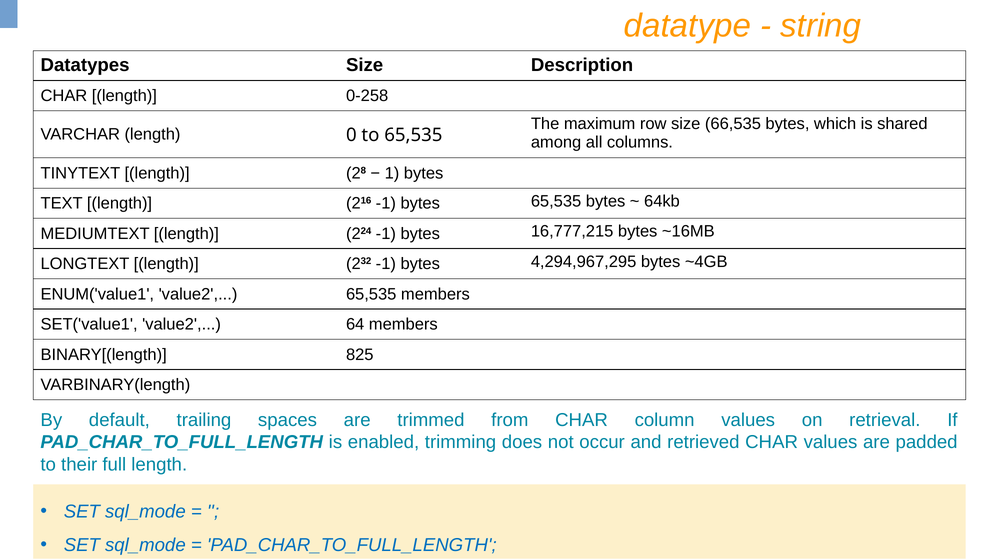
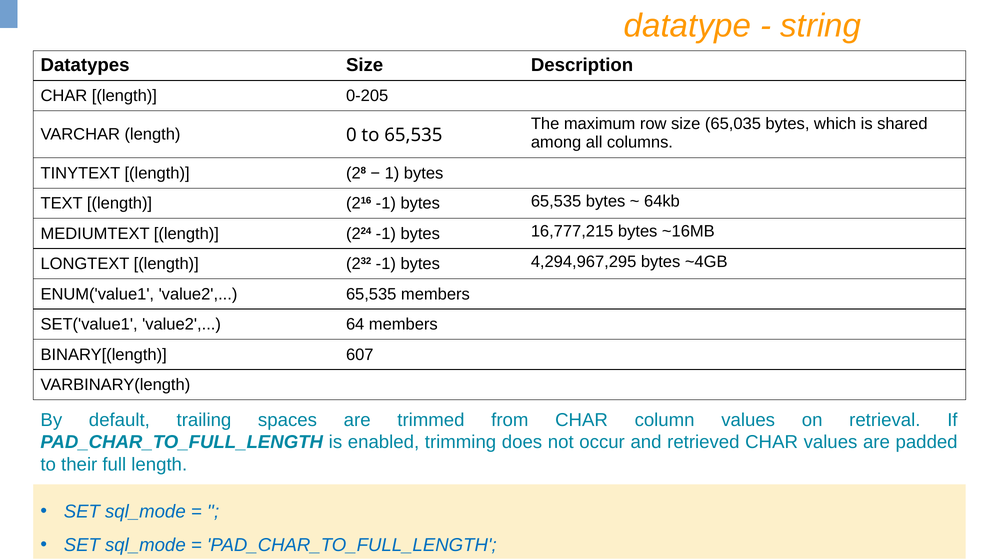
0-258: 0-258 -> 0-205
66,535: 66,535 -> 65,035
825: 825 -> 607
